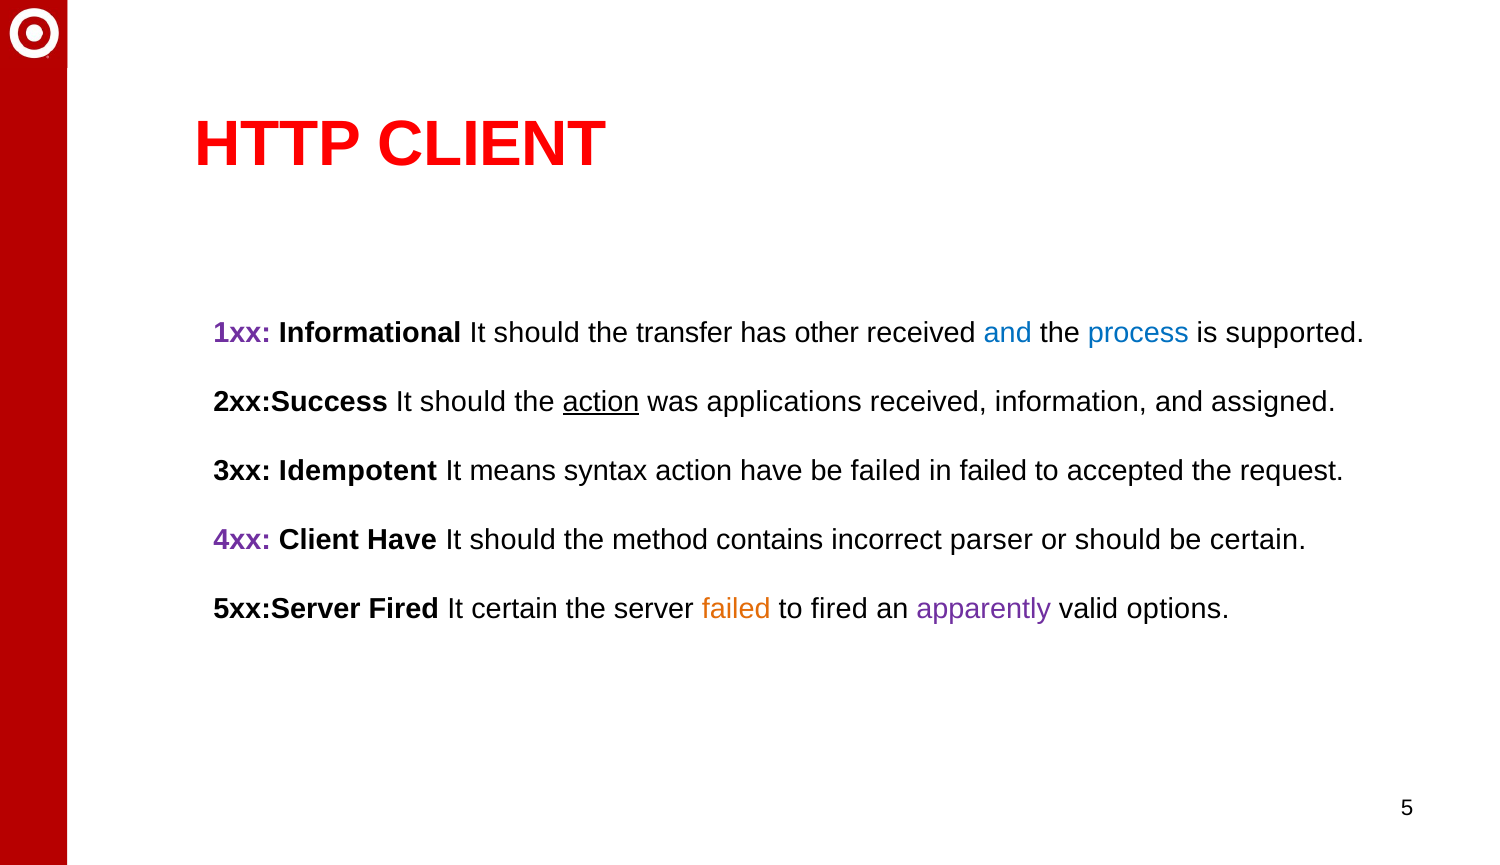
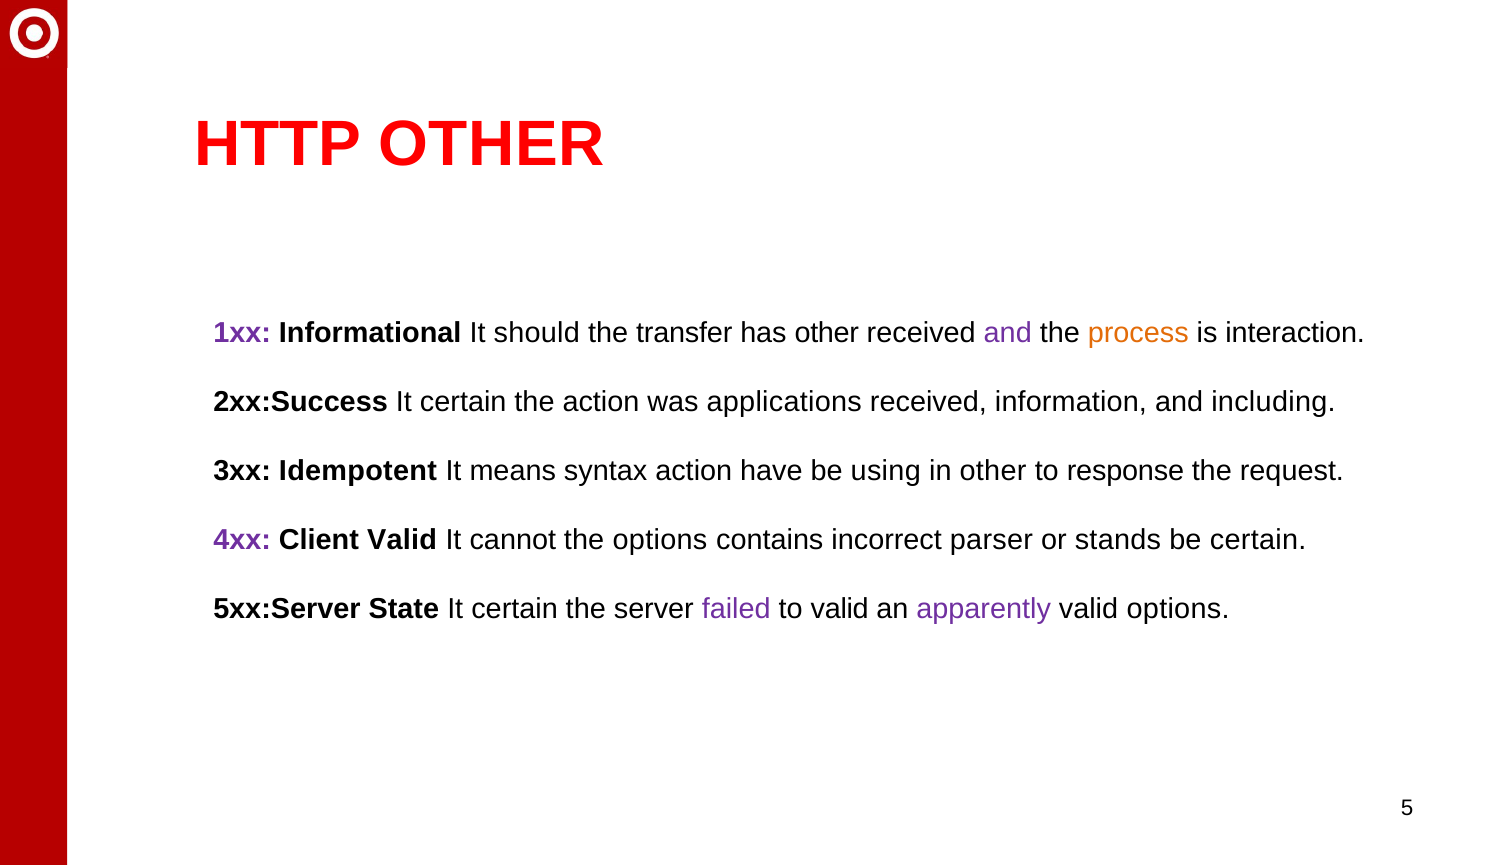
HTTP CLIENT: CLIENT -> OTHER
and at (1008, 333) colour: blue -> purple
process colour: blue -> orange
supported: supported -> interaction
2xx:Success It should: should -> certain
action at (601, 402) underline: present -> none
assigned: assigned -> including
be failed: failed -> using
in failed: failed -> other
accepted: accepted -> response
Client Have: Have -> Valid
should at (513, 540): should -> cannot
the method: method -> options
or should: should -> stands
5xx:Server Fired: Fired -> State
failed at (736, 610) colour: orange -> purple
to fired: fired -> valid
